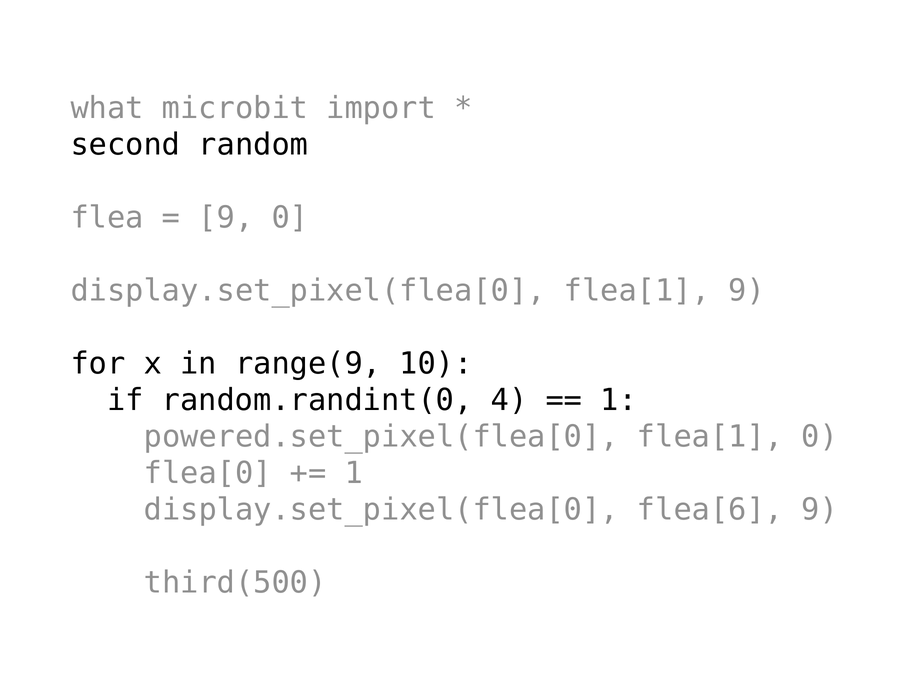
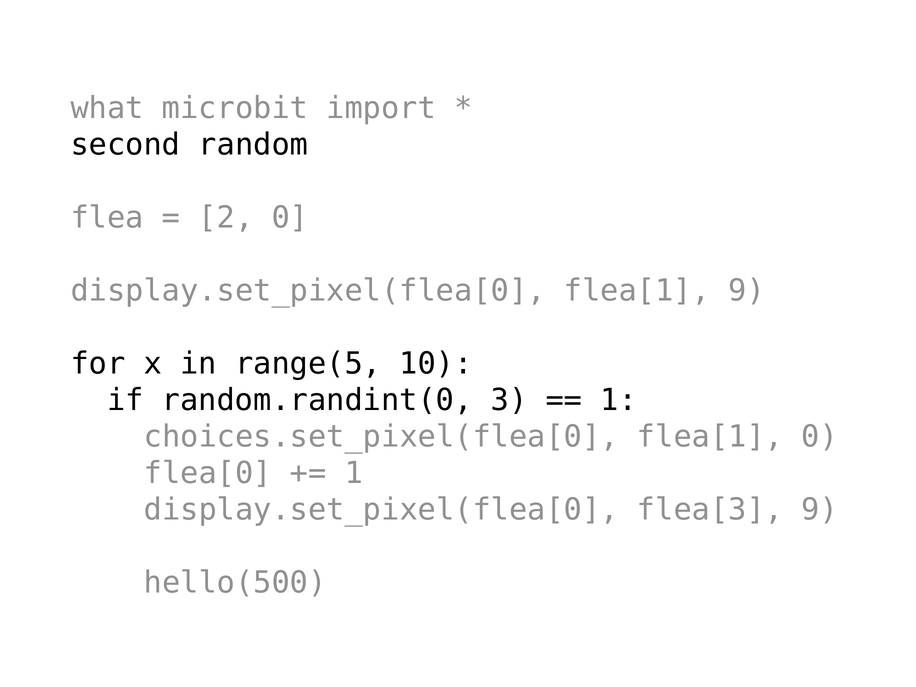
9 at (226, 218): 9 -> 2
range(9: range(9 -> range(5
4: 4 -> 3
powered.set_pixel(flea[0: powered.set_pixel(flea[0 -> choices.set_pixel(flea[0
flea[6: flea[6 -> flea[3
third(500: third(500 -> hello(500
